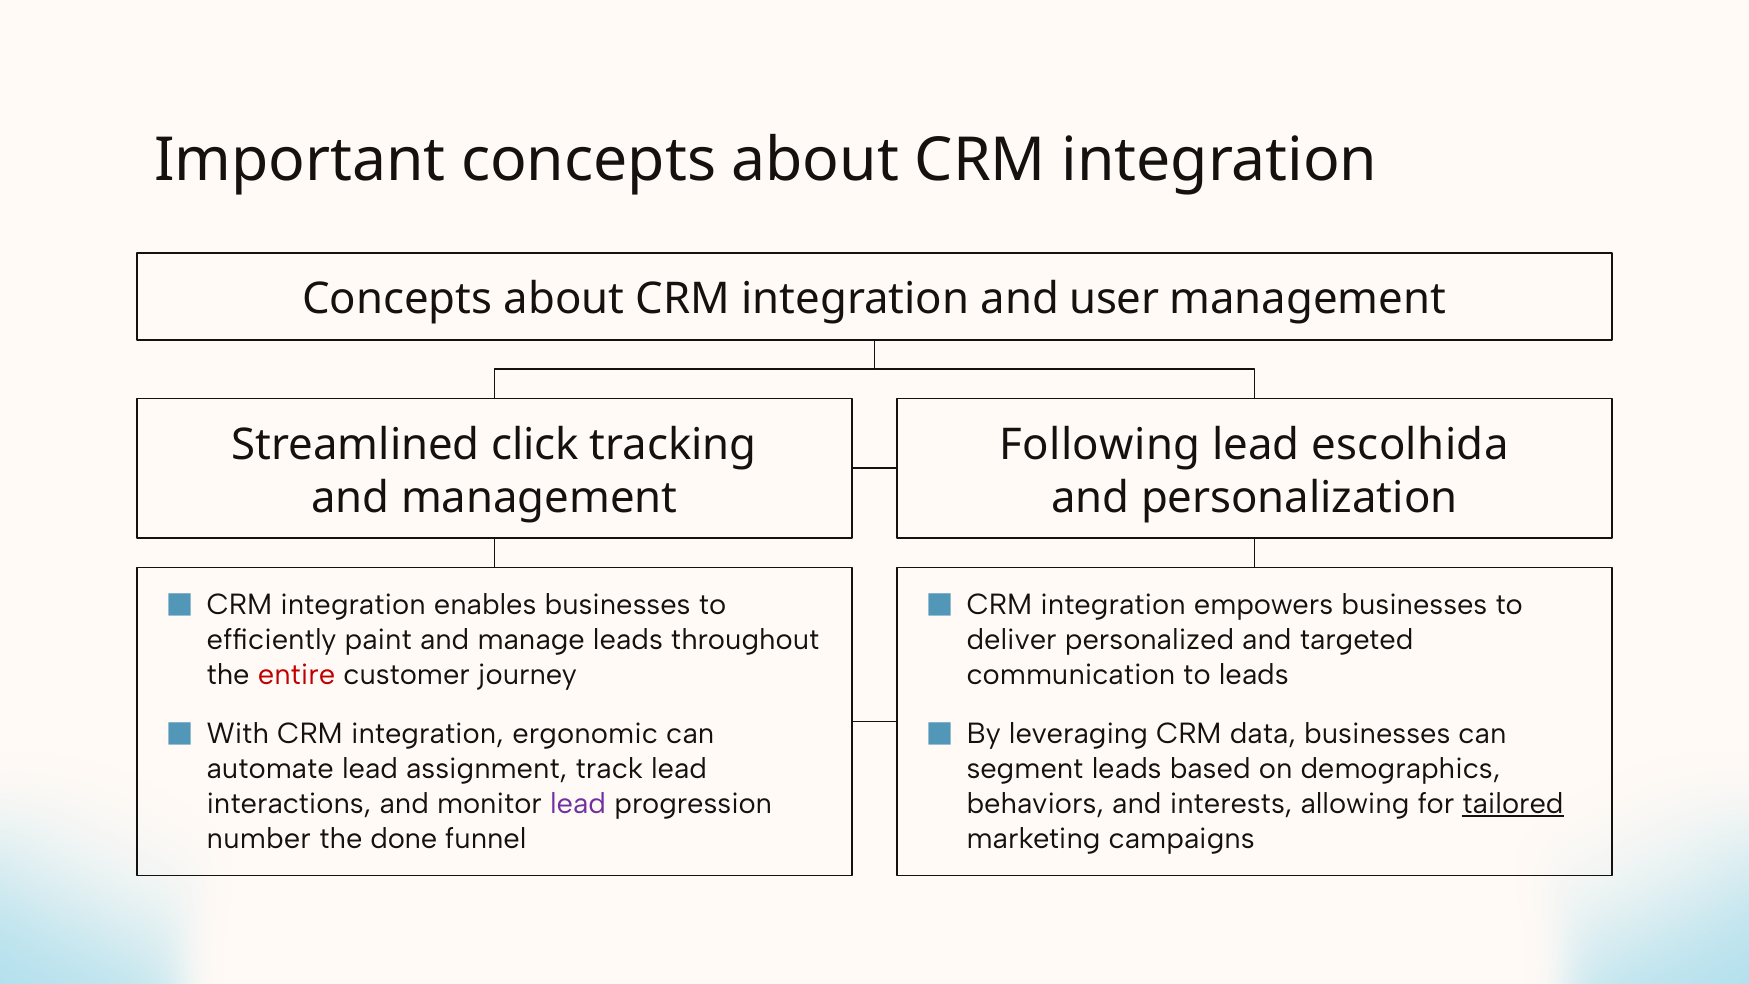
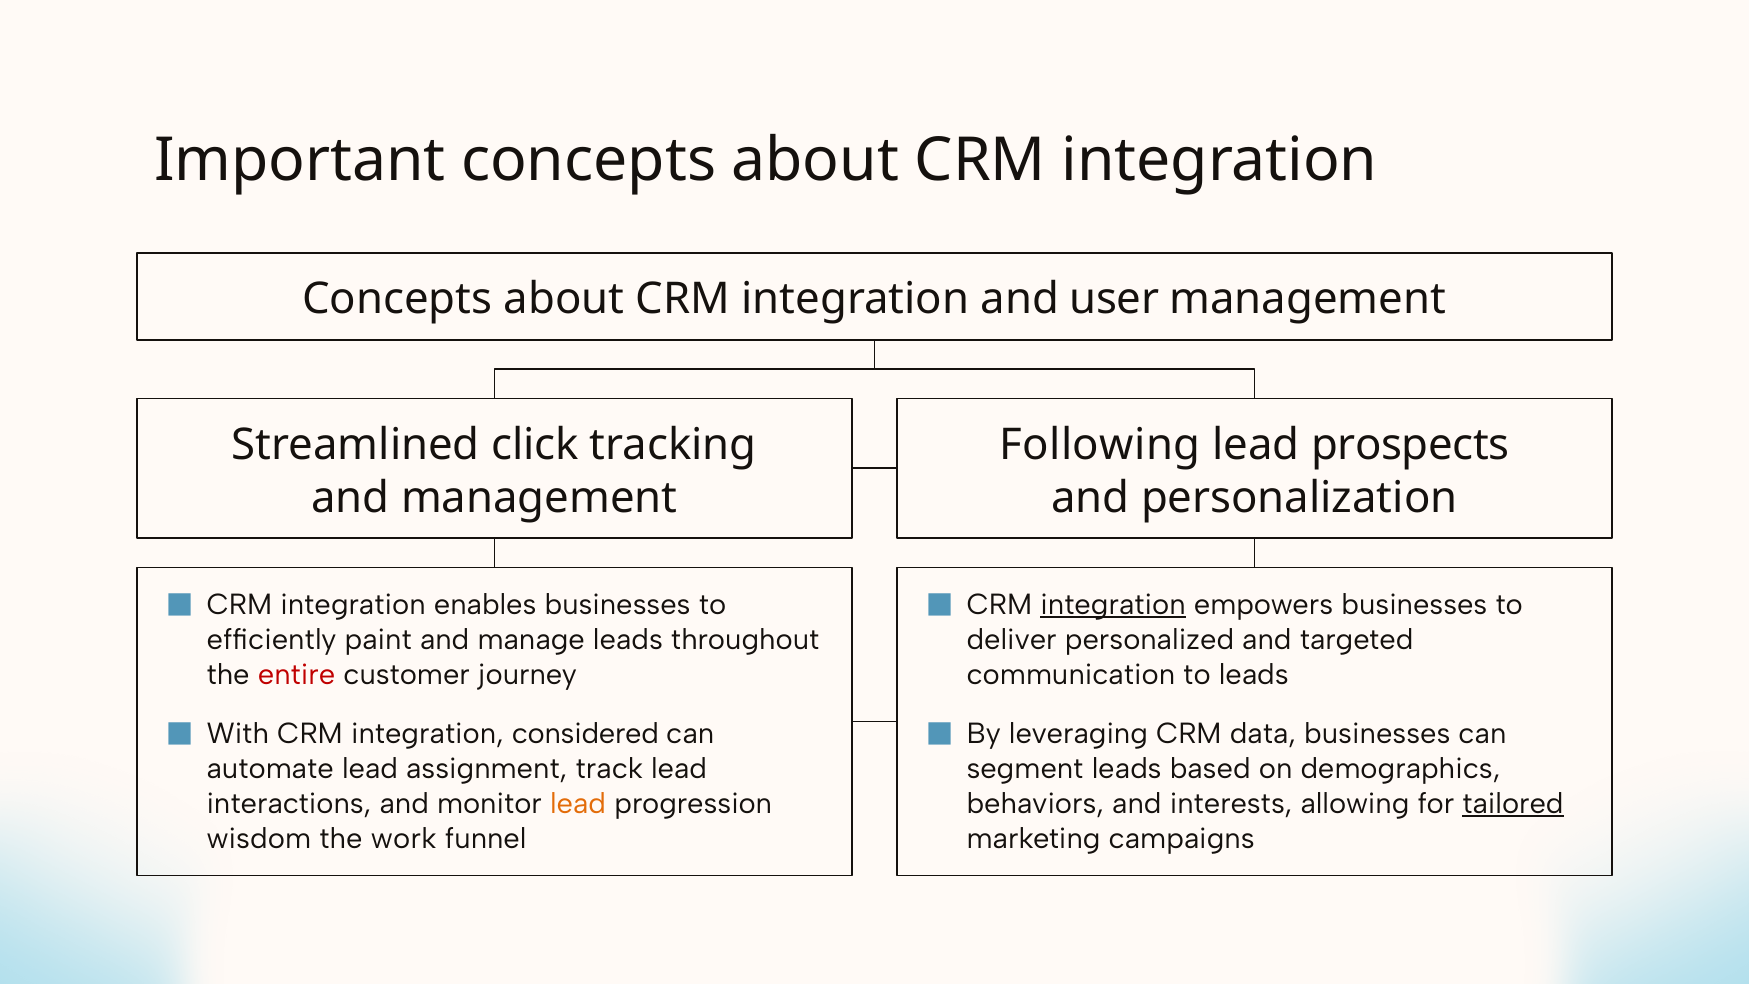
escolhida: escolhida -> prospects
integration at (1113, 604) underline: none -> present
ergonomic: ergonomic -> considered
lead at (578, 804) colour: purple -> orange
number: number -> wisdom
done: done -> work
